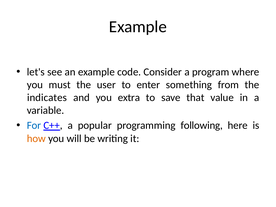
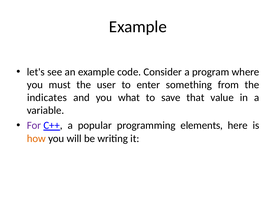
extra: extra -> what
For colour: blue -> purple
following: following -> elements
